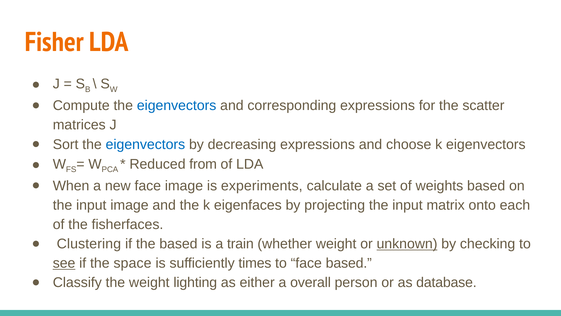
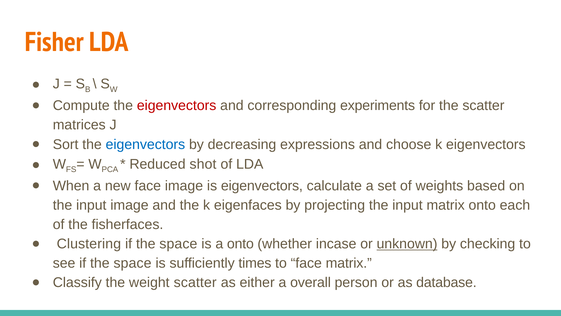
eigenvectors at (177, 105) colour: blue -> red
corresponding expressions: expressions -> experiments
from: from -> shot
is experiments: experiments -> eigenvectors
based at (178, 244): based -> space
a train: train -> onto
whether weight: weight -> incase
see underline: present -> none
face based: based -> matrix
weight lighting: lighting -> scatter
